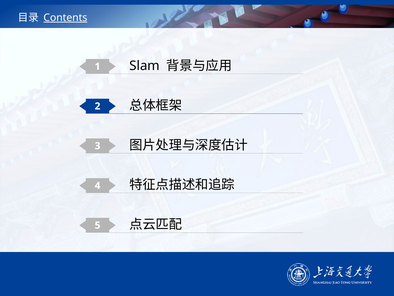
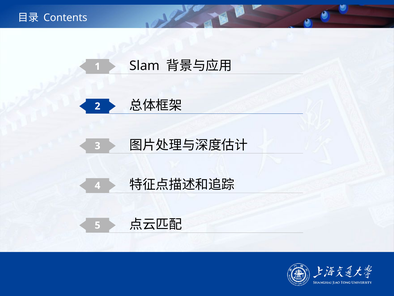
Contents underline: present -> none
